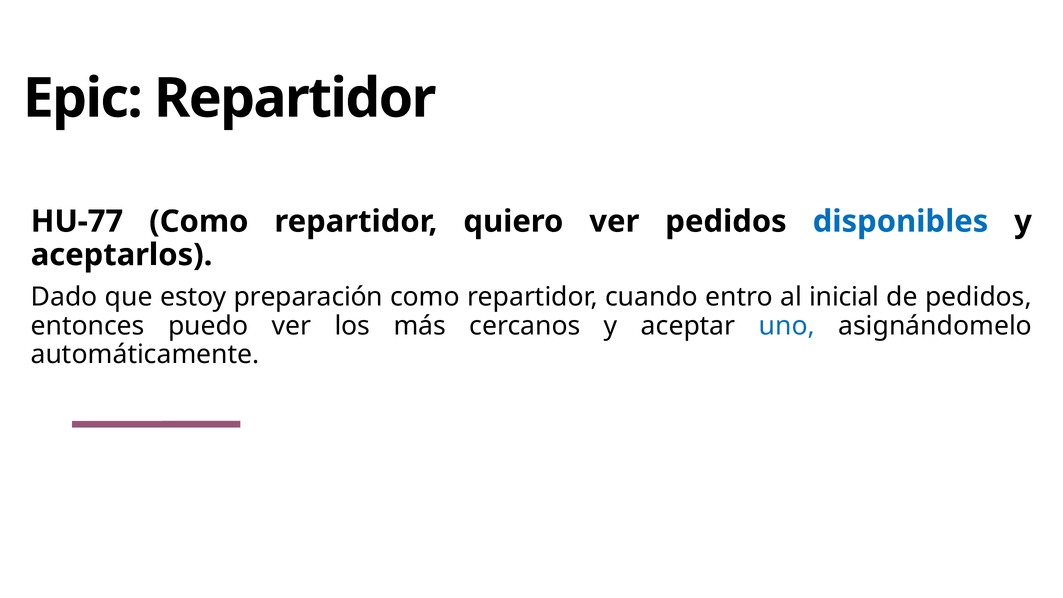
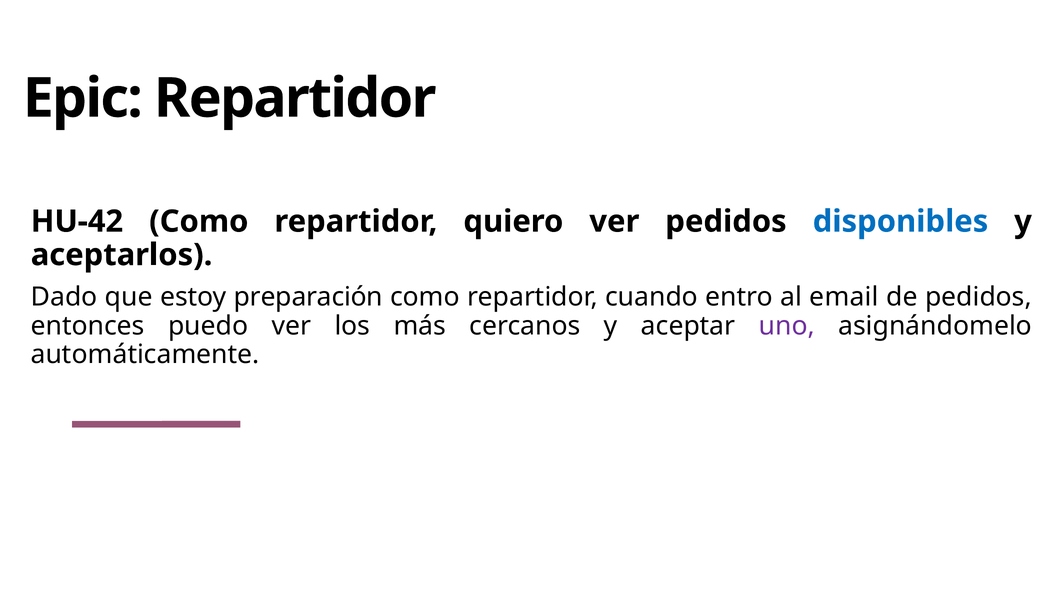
HU-77: HU-77 -> HU-42
inicial: inicial -> email
uno colour: blue -> purple
